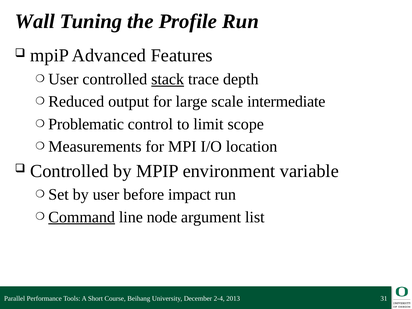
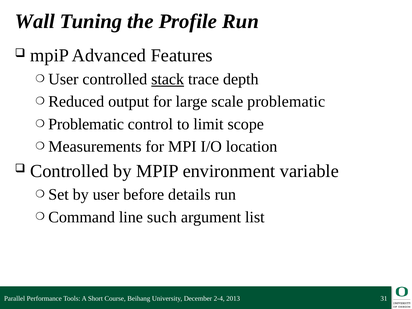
scale intermediate: intermediate -> problematic
impact: impact -> details
Command underline: present -> none
node: node -> such
